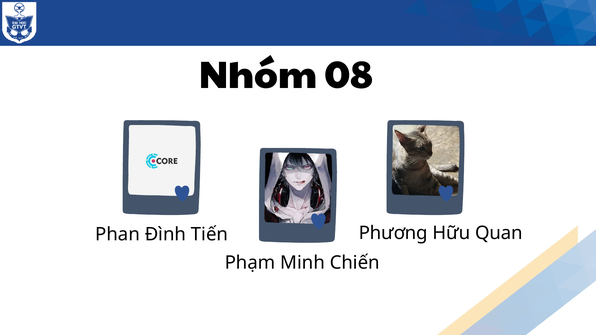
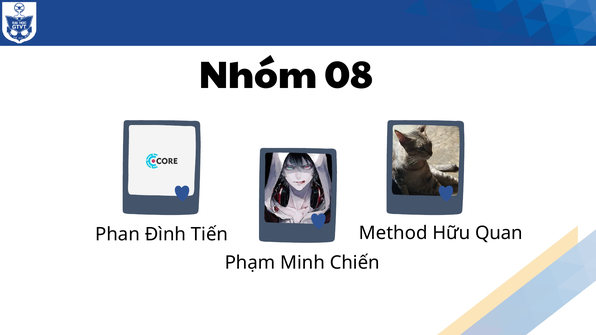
Phương: Phương -> Method
